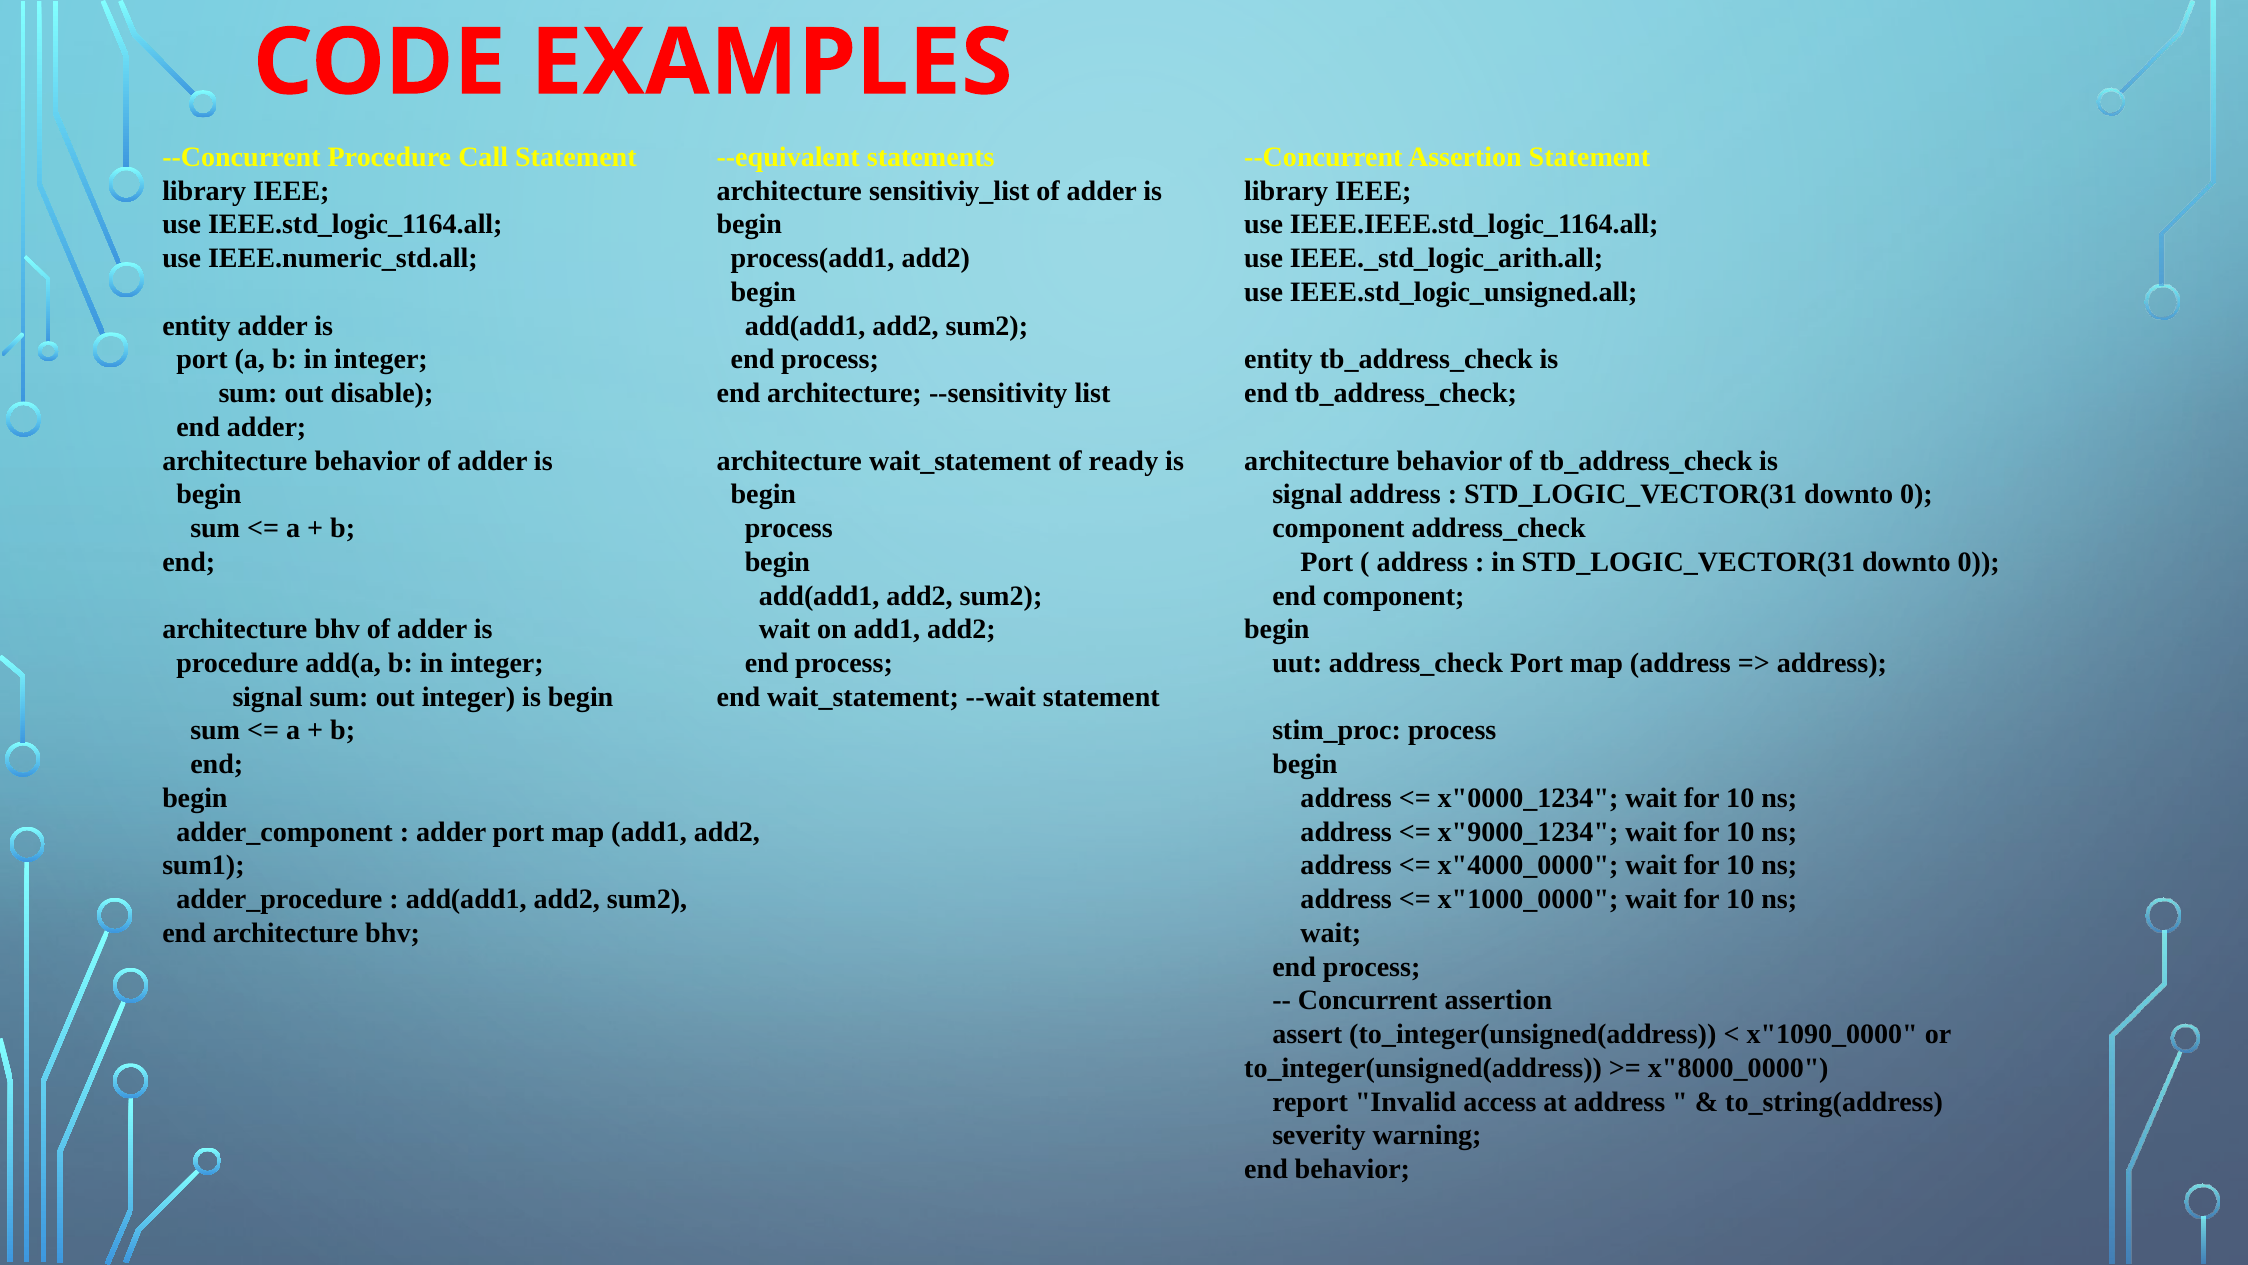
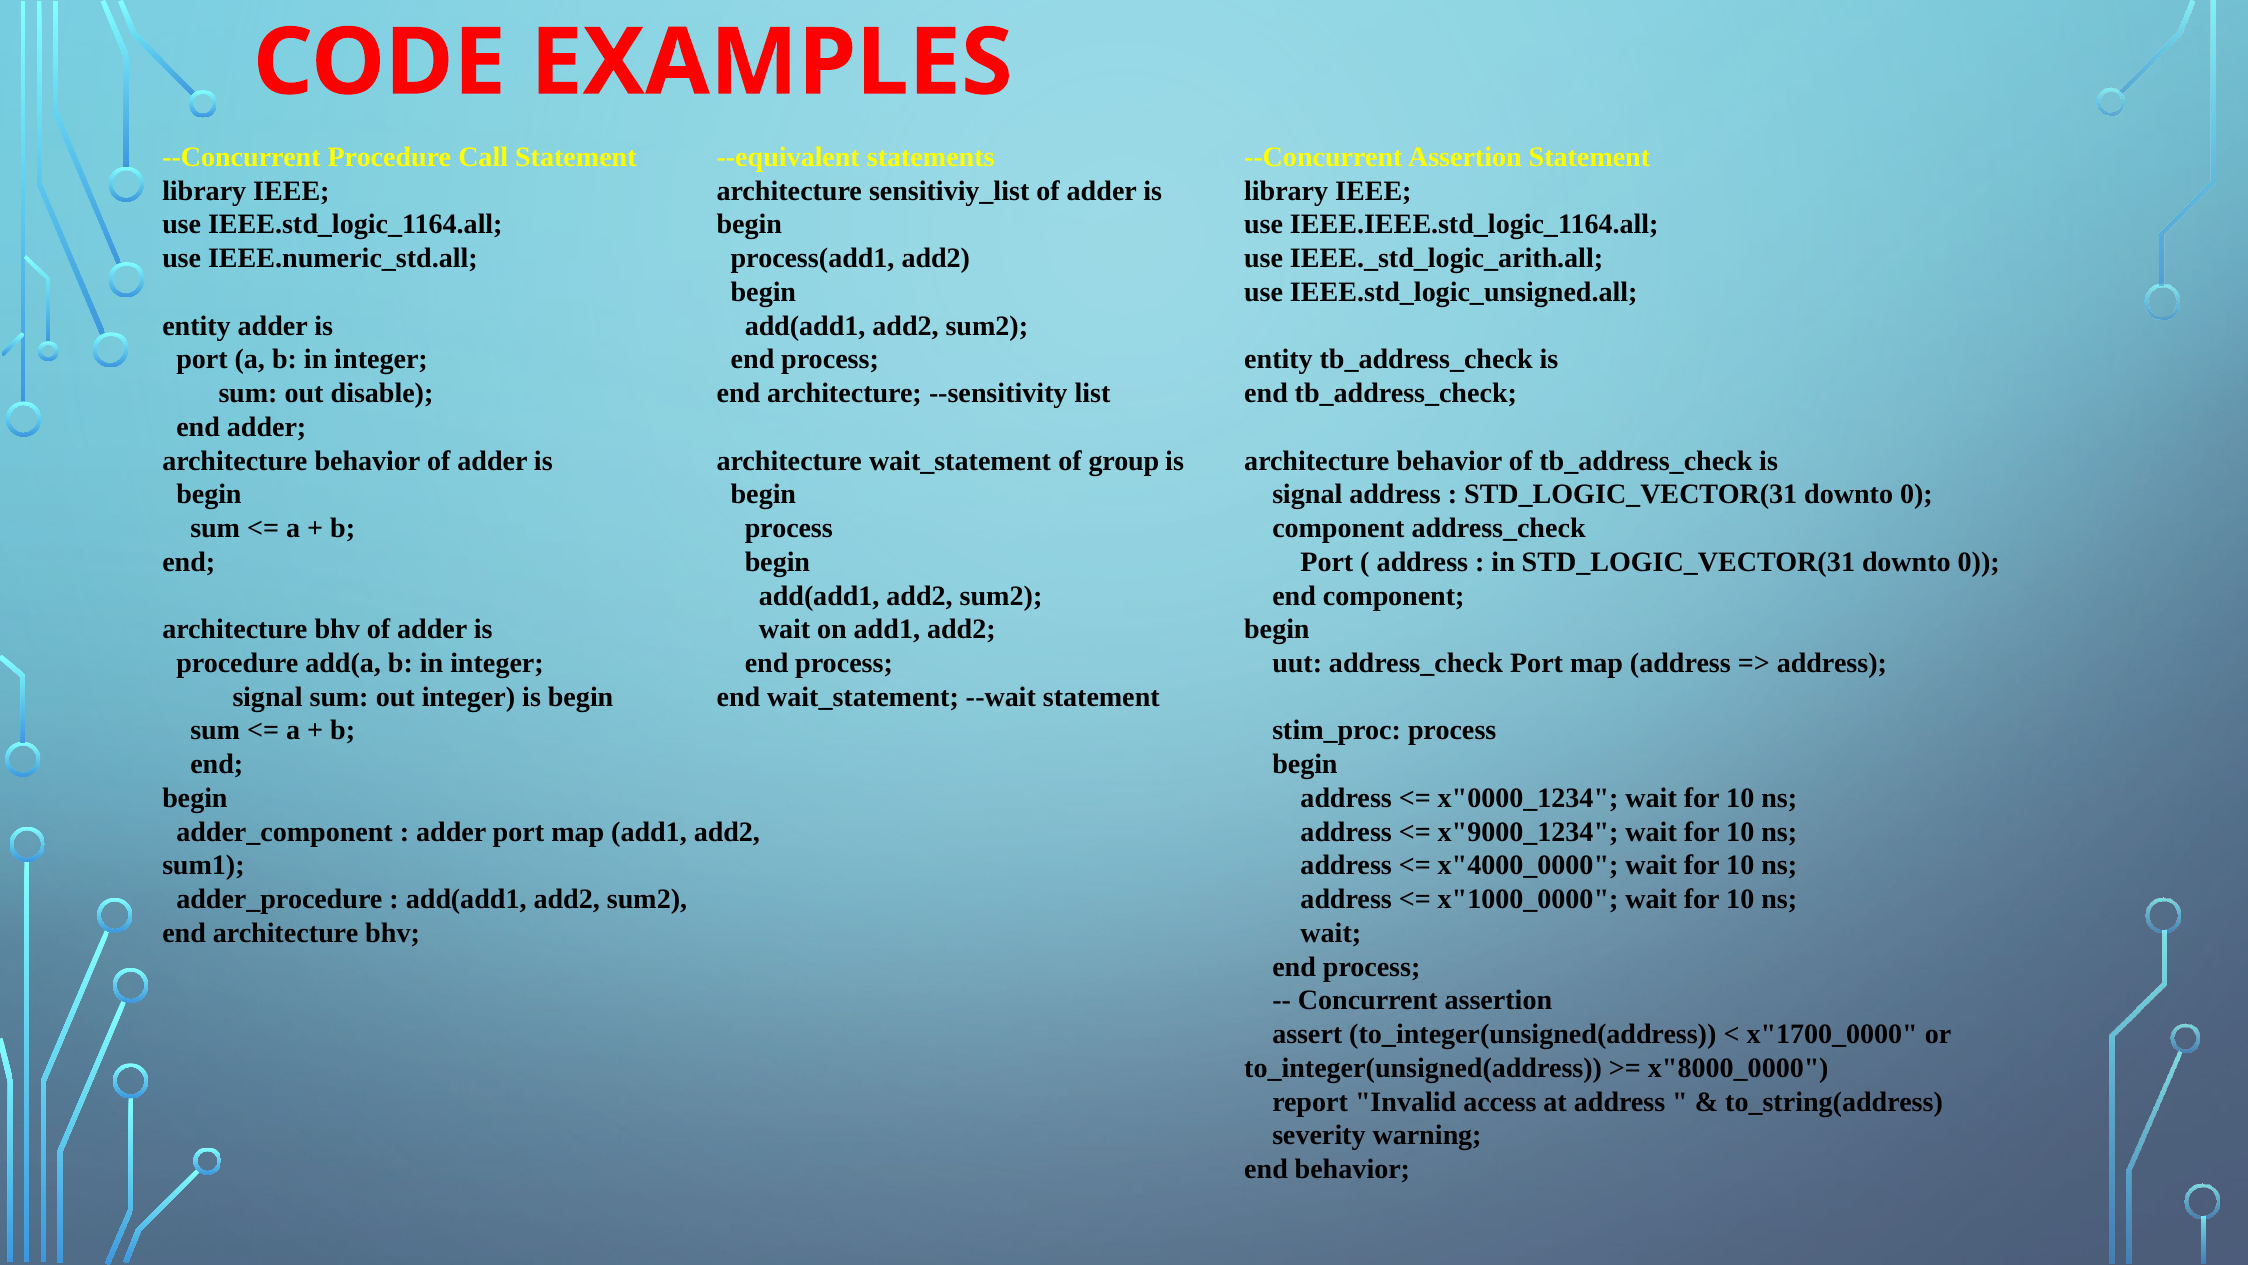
ready: ready -> group
x"1090_0000: x"1090_0000 -> x"1700_0000
